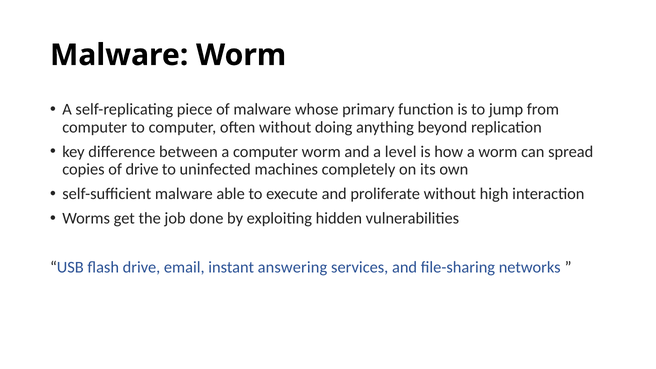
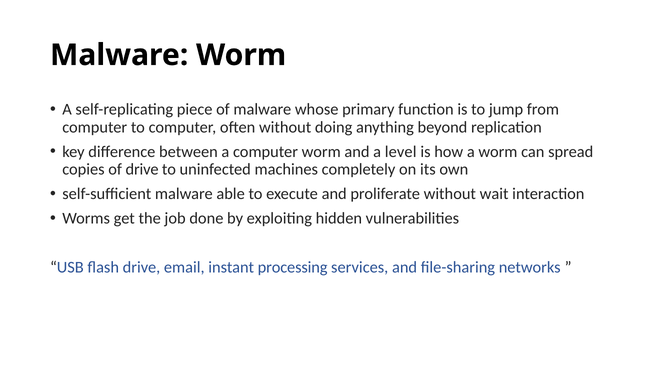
high: high -> wait
answering: answering -> processing
